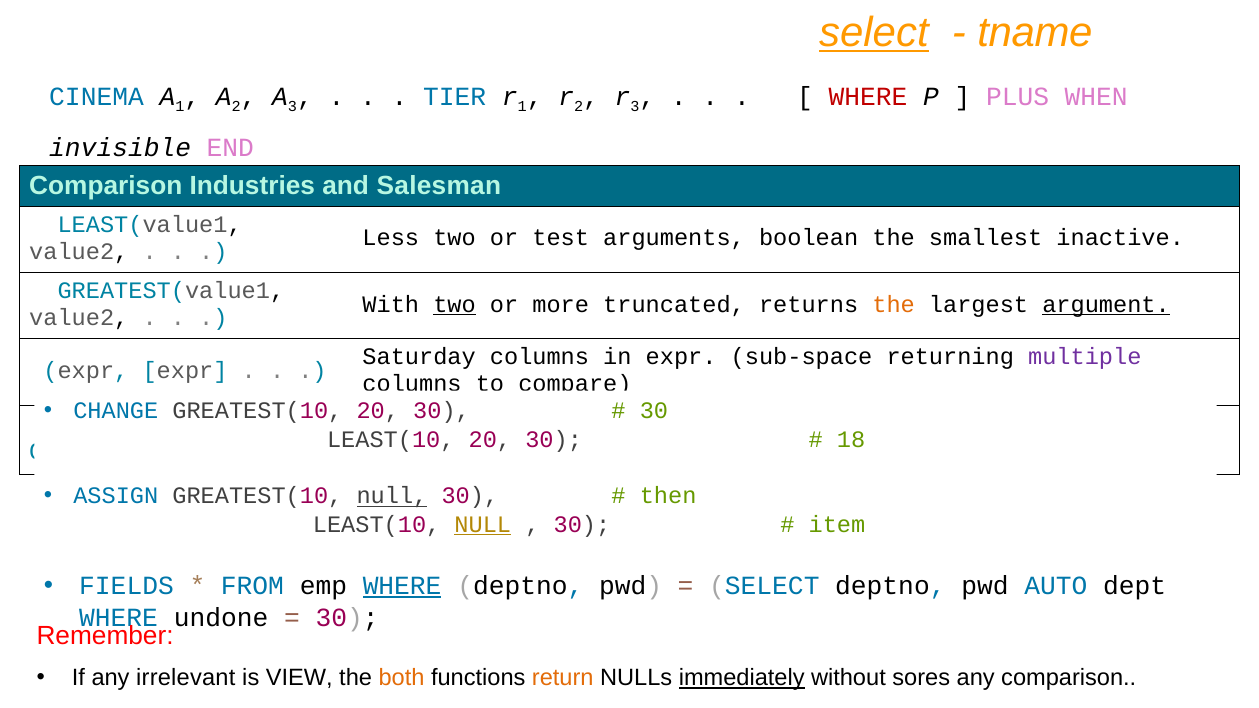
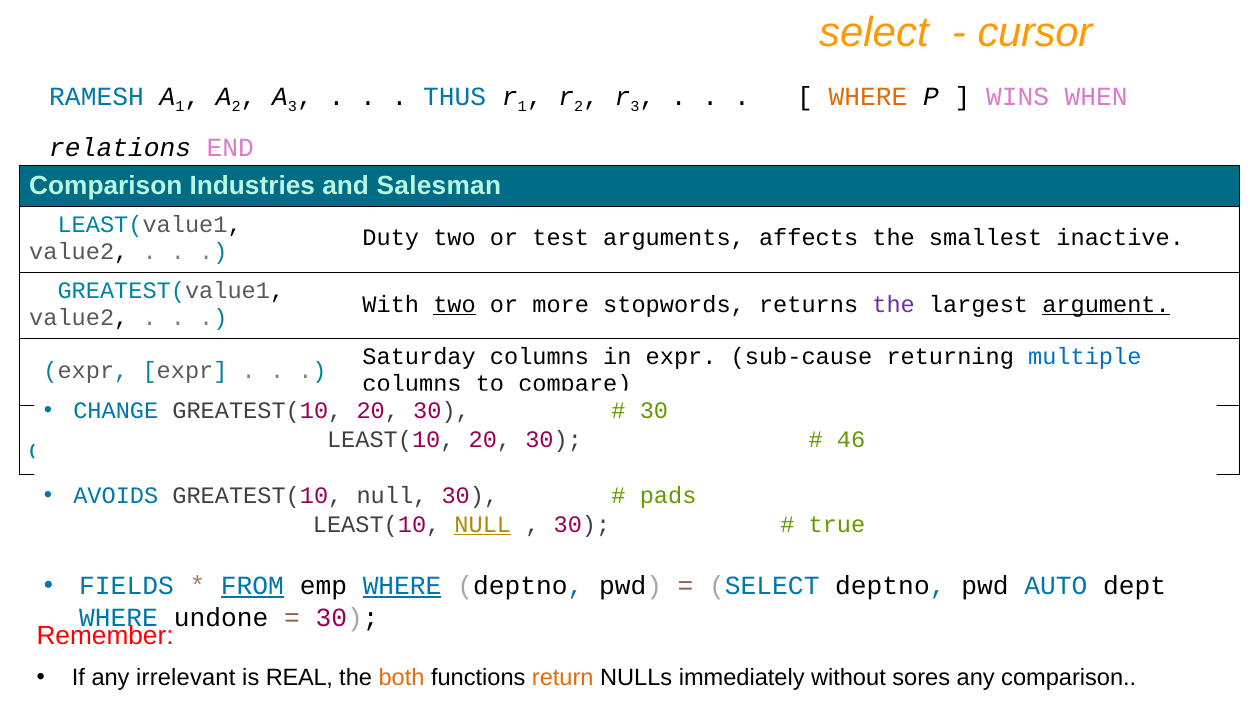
select at (874, 33) underline: present -> none
tname: tname -> cursor
CINEMA: CINEMA -> RAMESH
TIER: TIER -> THUS
WHERE at (868, 97) colour: red -> orange
PLUS: PLUS -> WINS
invisible: invisible -> relations
Less: Less -> Duty
boolean: boolean -> affects
truncated: truncated -> stopwords
the at (894, 304) colour: orange -> purple
sub-space: sub-space -> sub-cause
multiple colour: purple -> blue
18: 18 -> 46
ASSIGN: ASSIGN -> AVOIDS
null at (392, 496) underline: present -> none
then: then -> pads
item: item -> true
FROM underline: none -> present
VIEW: VIEW -> REAL
immediately underline: present -> none
